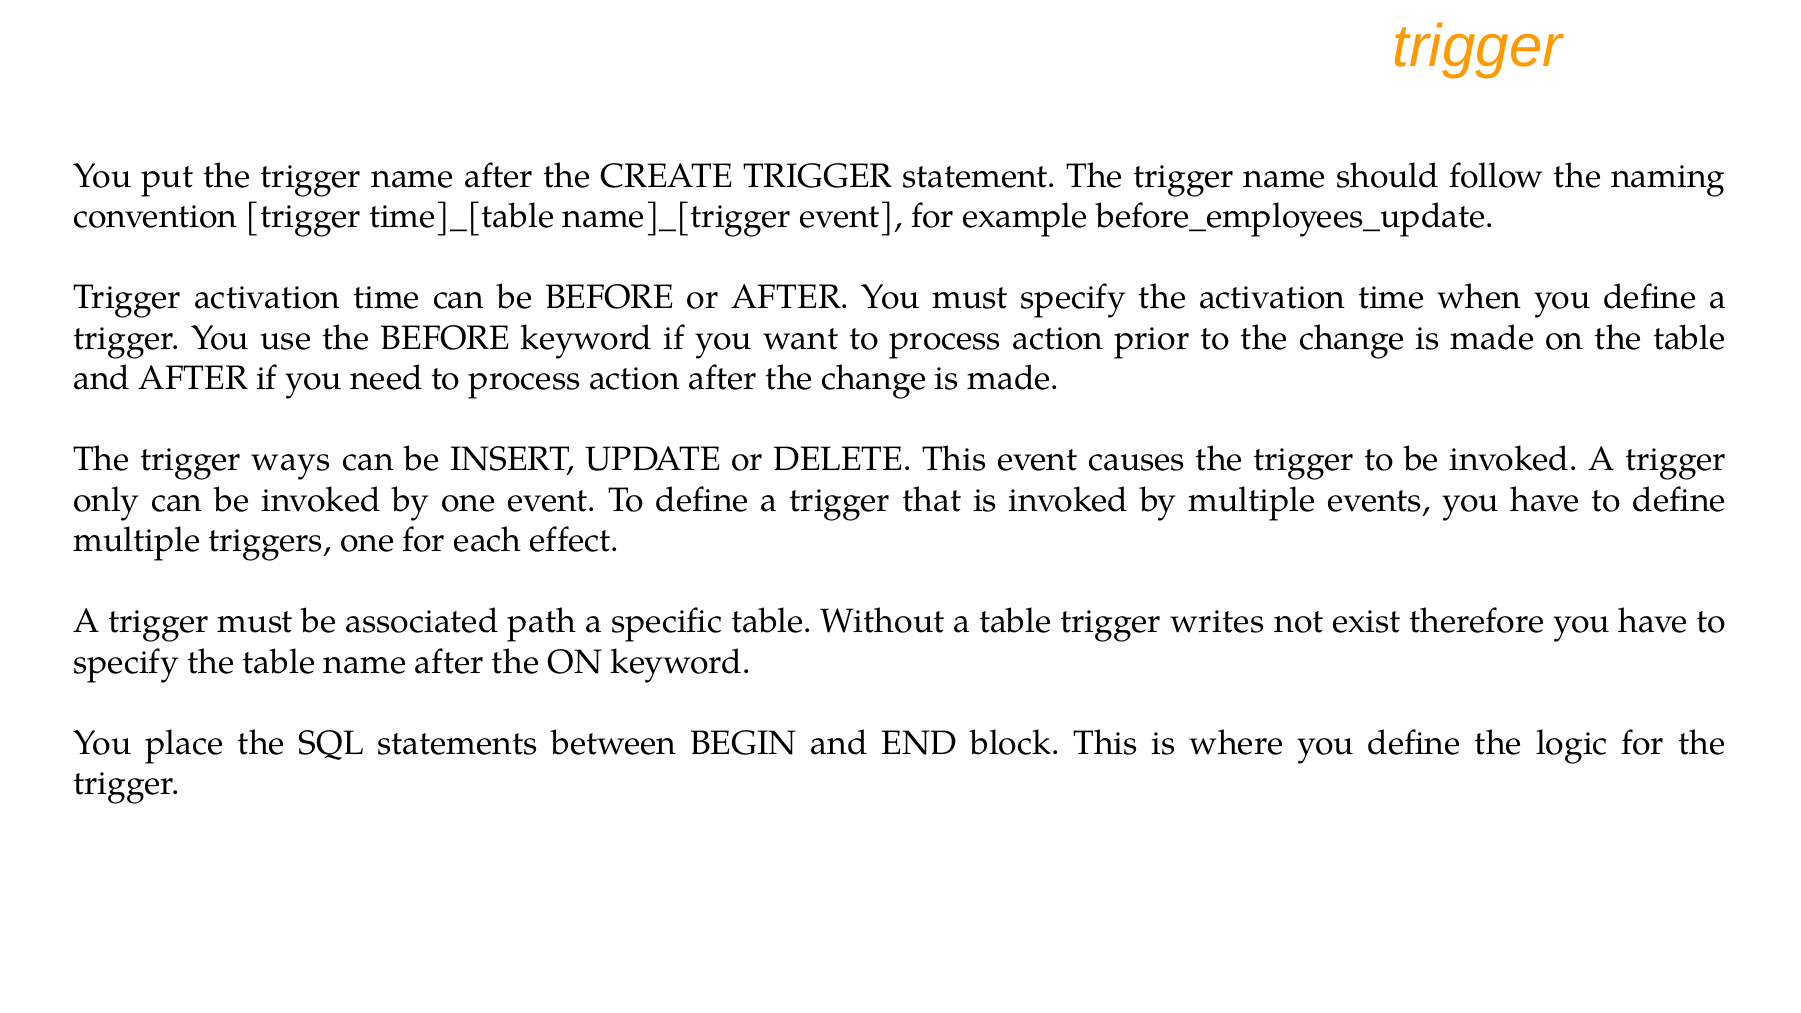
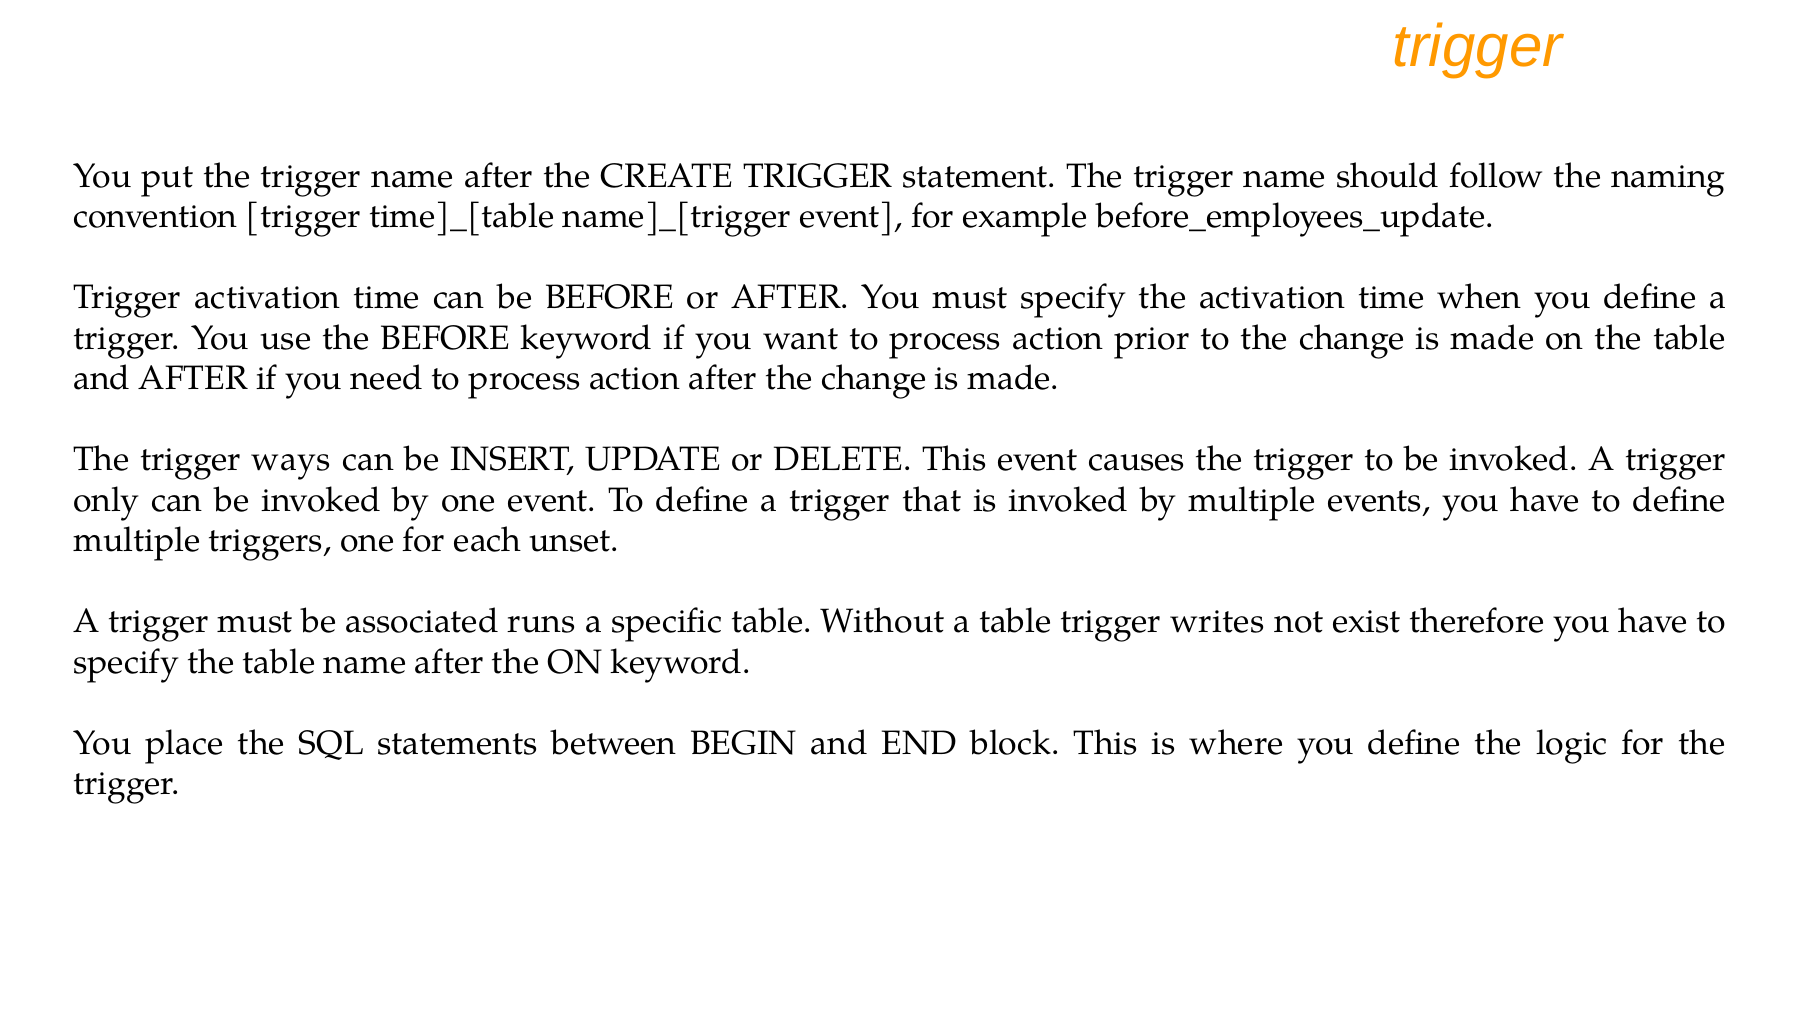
effect: effect -> unset
path: path -> runs
